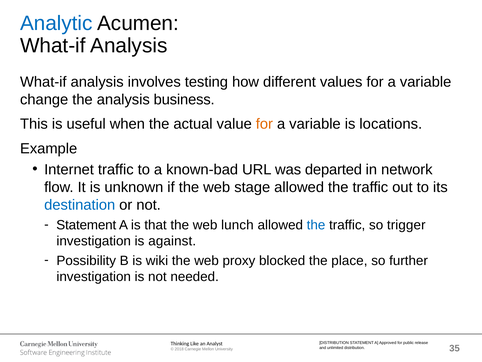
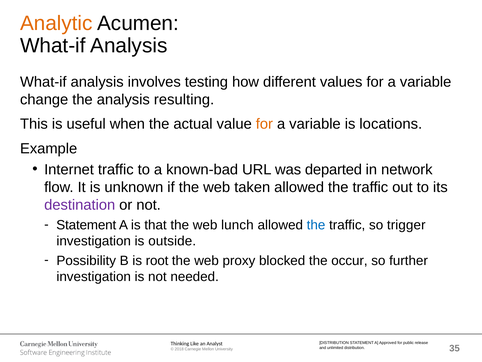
Analytic colour: blue -> orange
business: business -> resulting
stage: stage -> taken
destination colour: blue -> purple
against: against -> outside
wiki: wiki -> root
place: place -> occur
